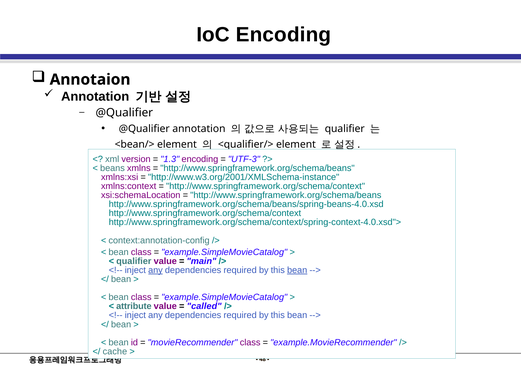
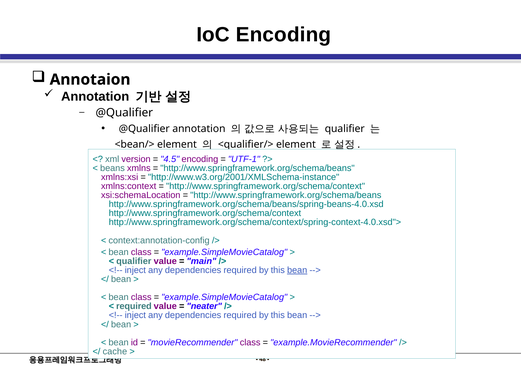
1.3: 1.3 -> 4.5
UTF-3: UTF-3 -> UTF-1
any at (155, 270) underline: present -> none
attribute at (134, 306): attribute -> required
called: called -> neater
